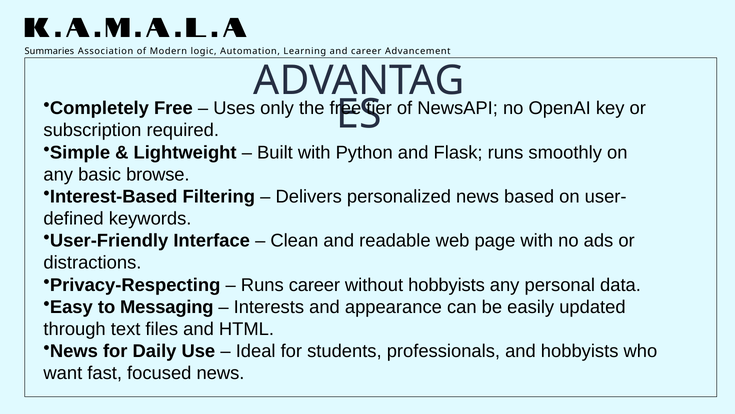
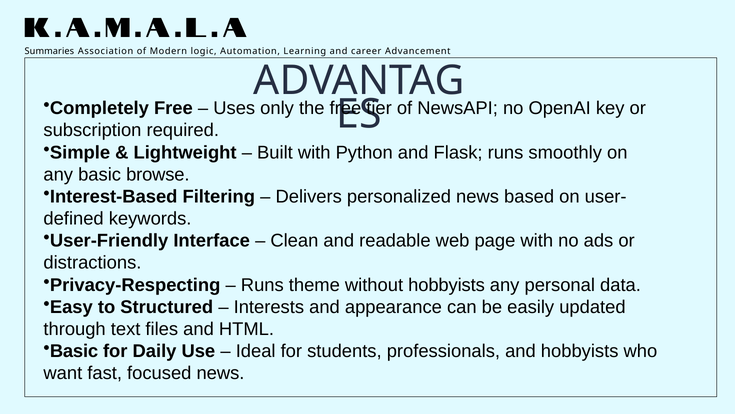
Runs career: career -> theme
Messaging: Messaging -> Structured
News at (74, 351): News -> Basic
